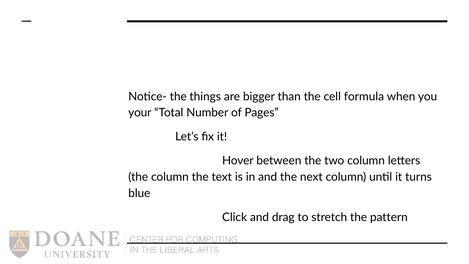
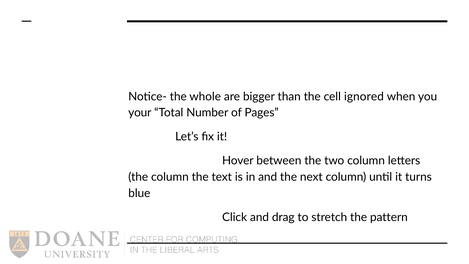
things: things -> whole
formula: formula -> ignored
